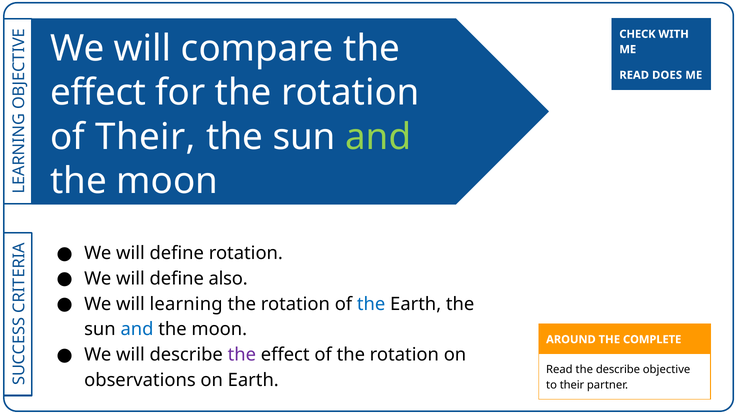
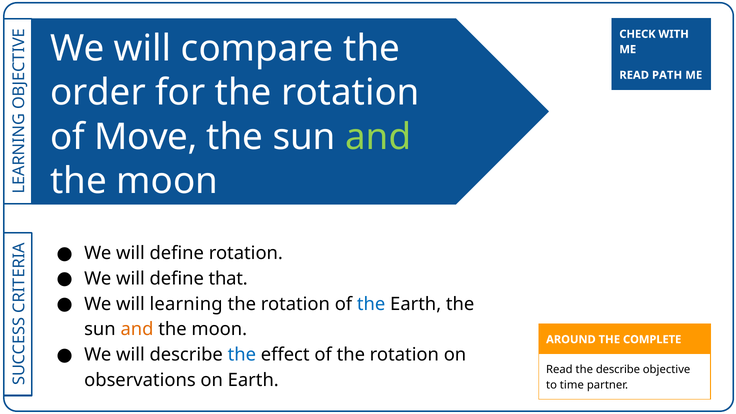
DOES: DOES -> PATH
effect at (98, 93): effect -> order
of Their: Their -> Move
also: also -> that
and at (137, 329) colour: blue -> orange
the at (242, 355) colour: purple -> blue
to their: their -> time
